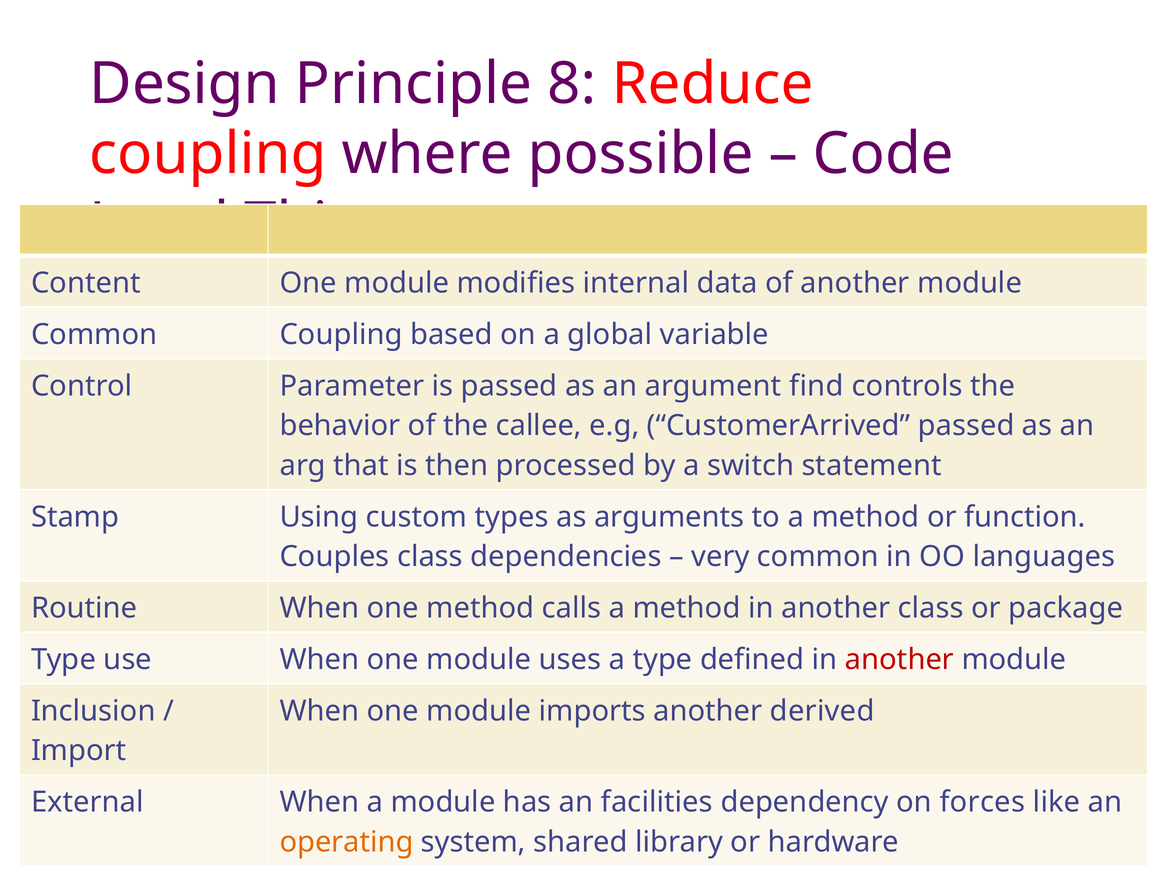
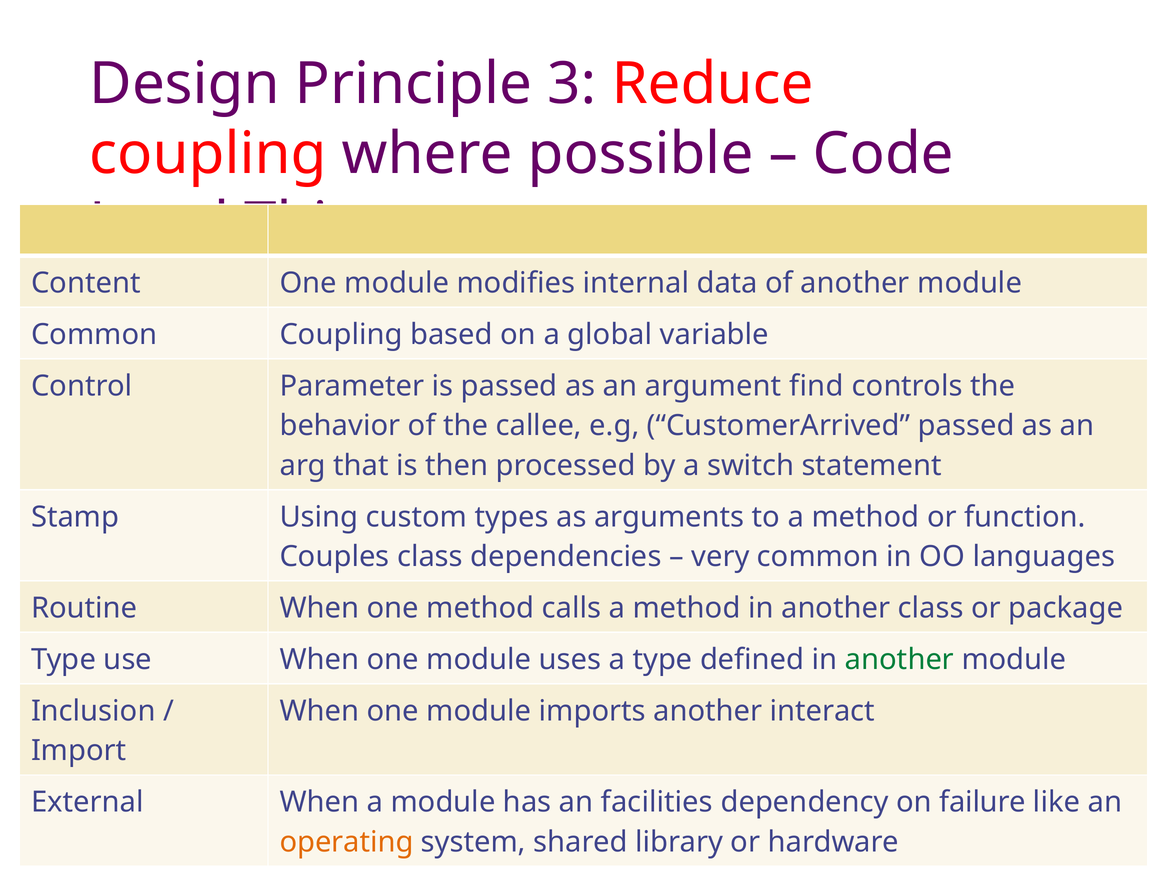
8: 8 -> 3
another at (899, 659) colour: red -> green
derived: derived -> interact
forces: forces -> failure
